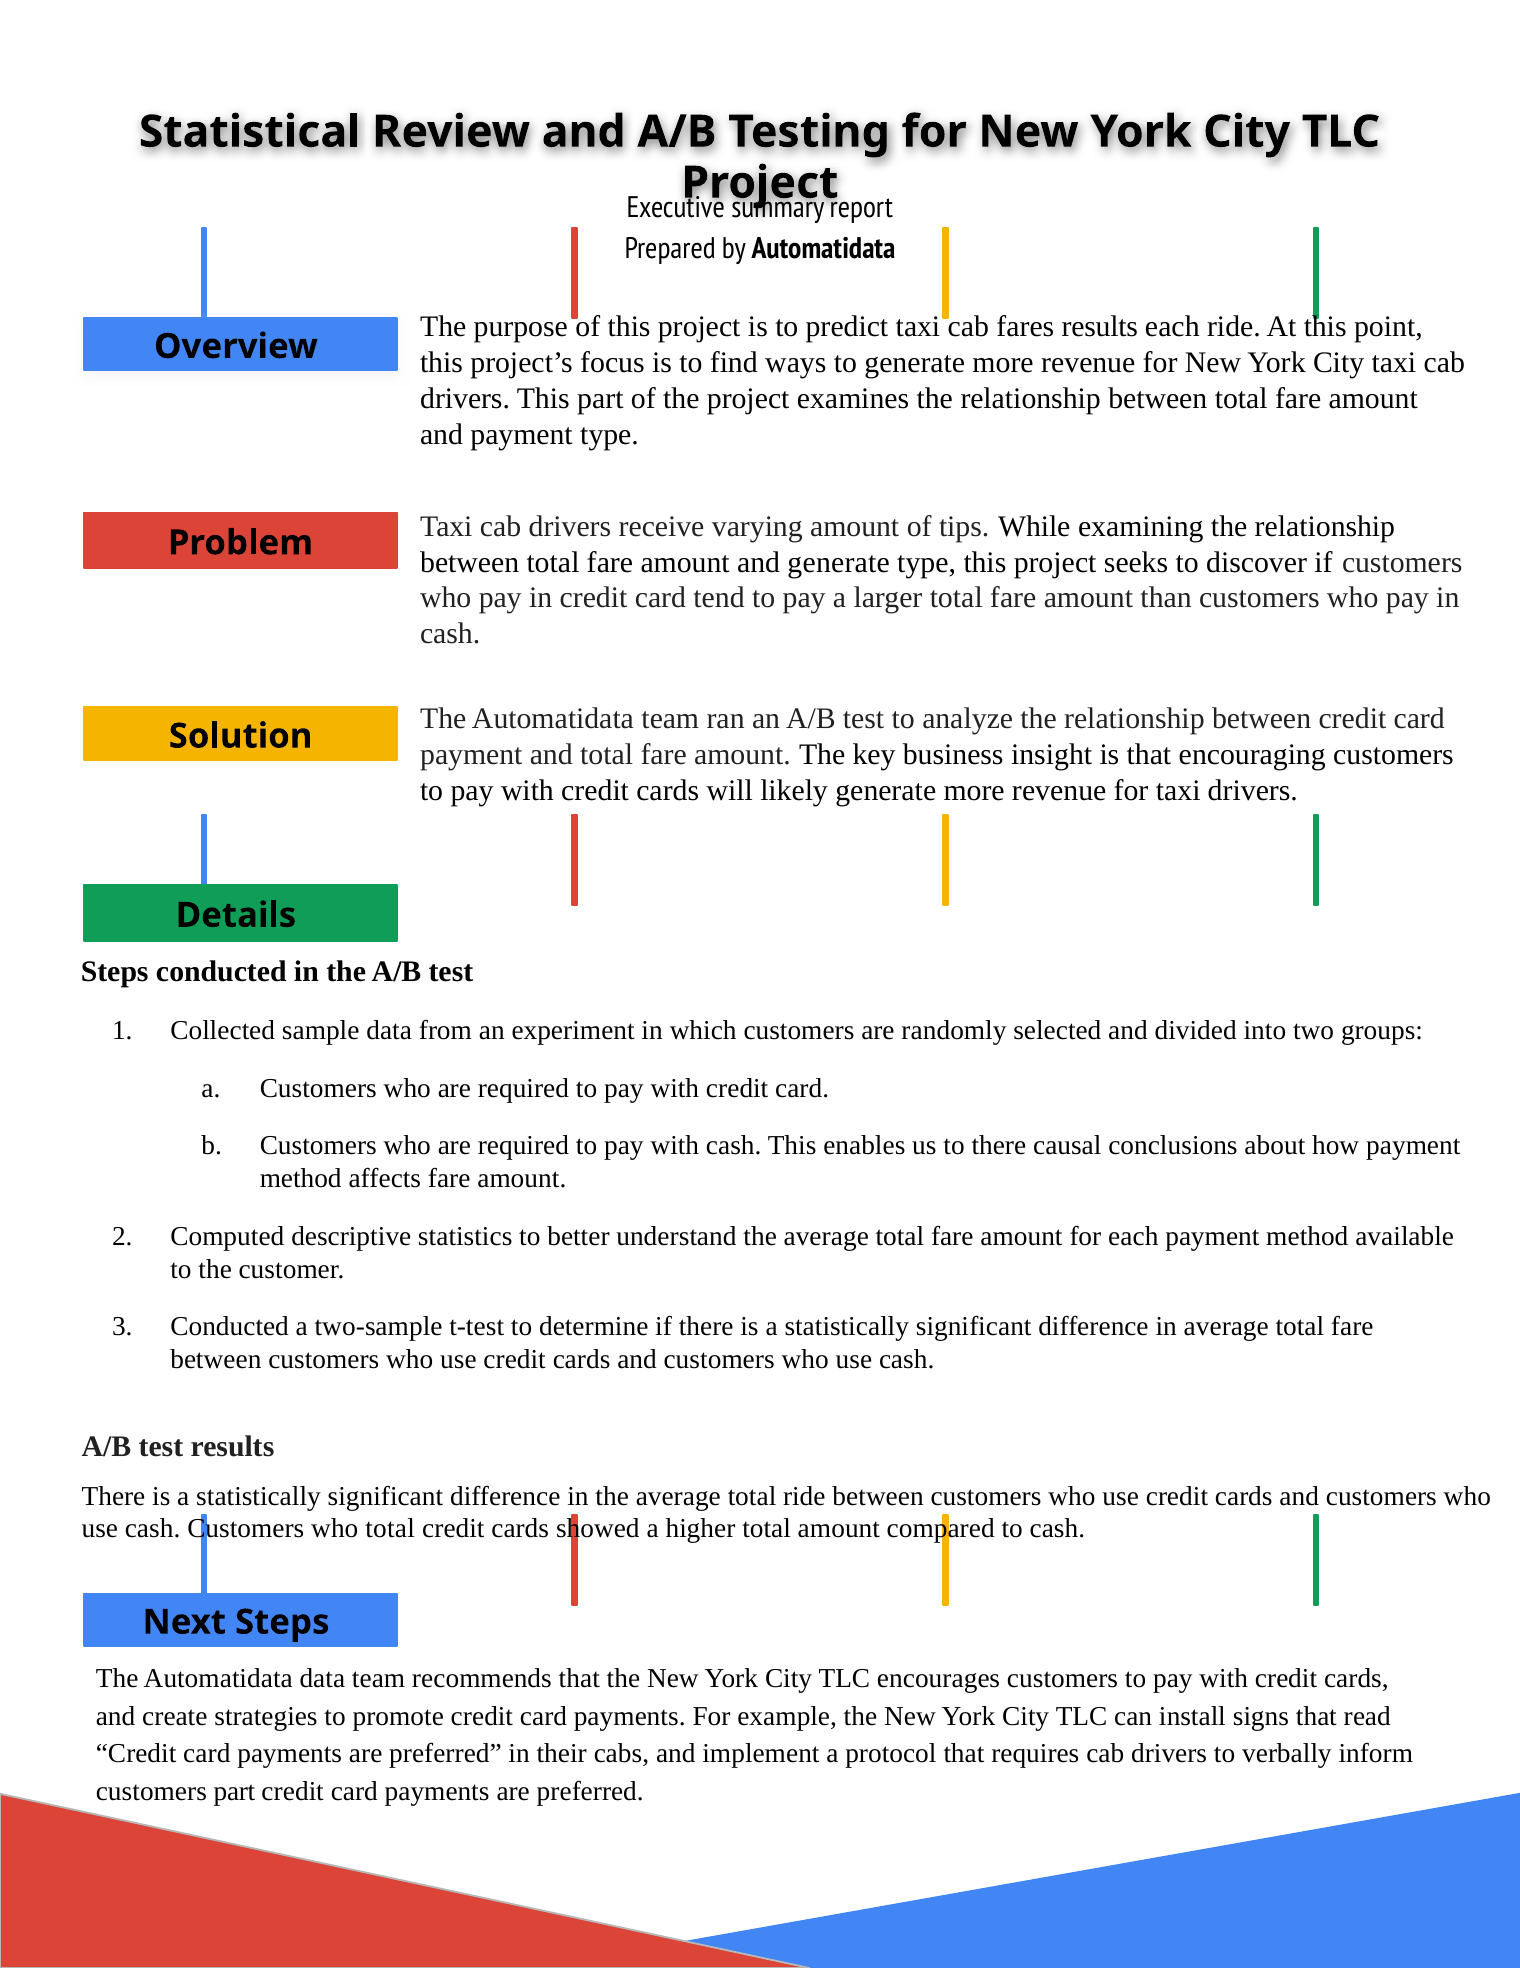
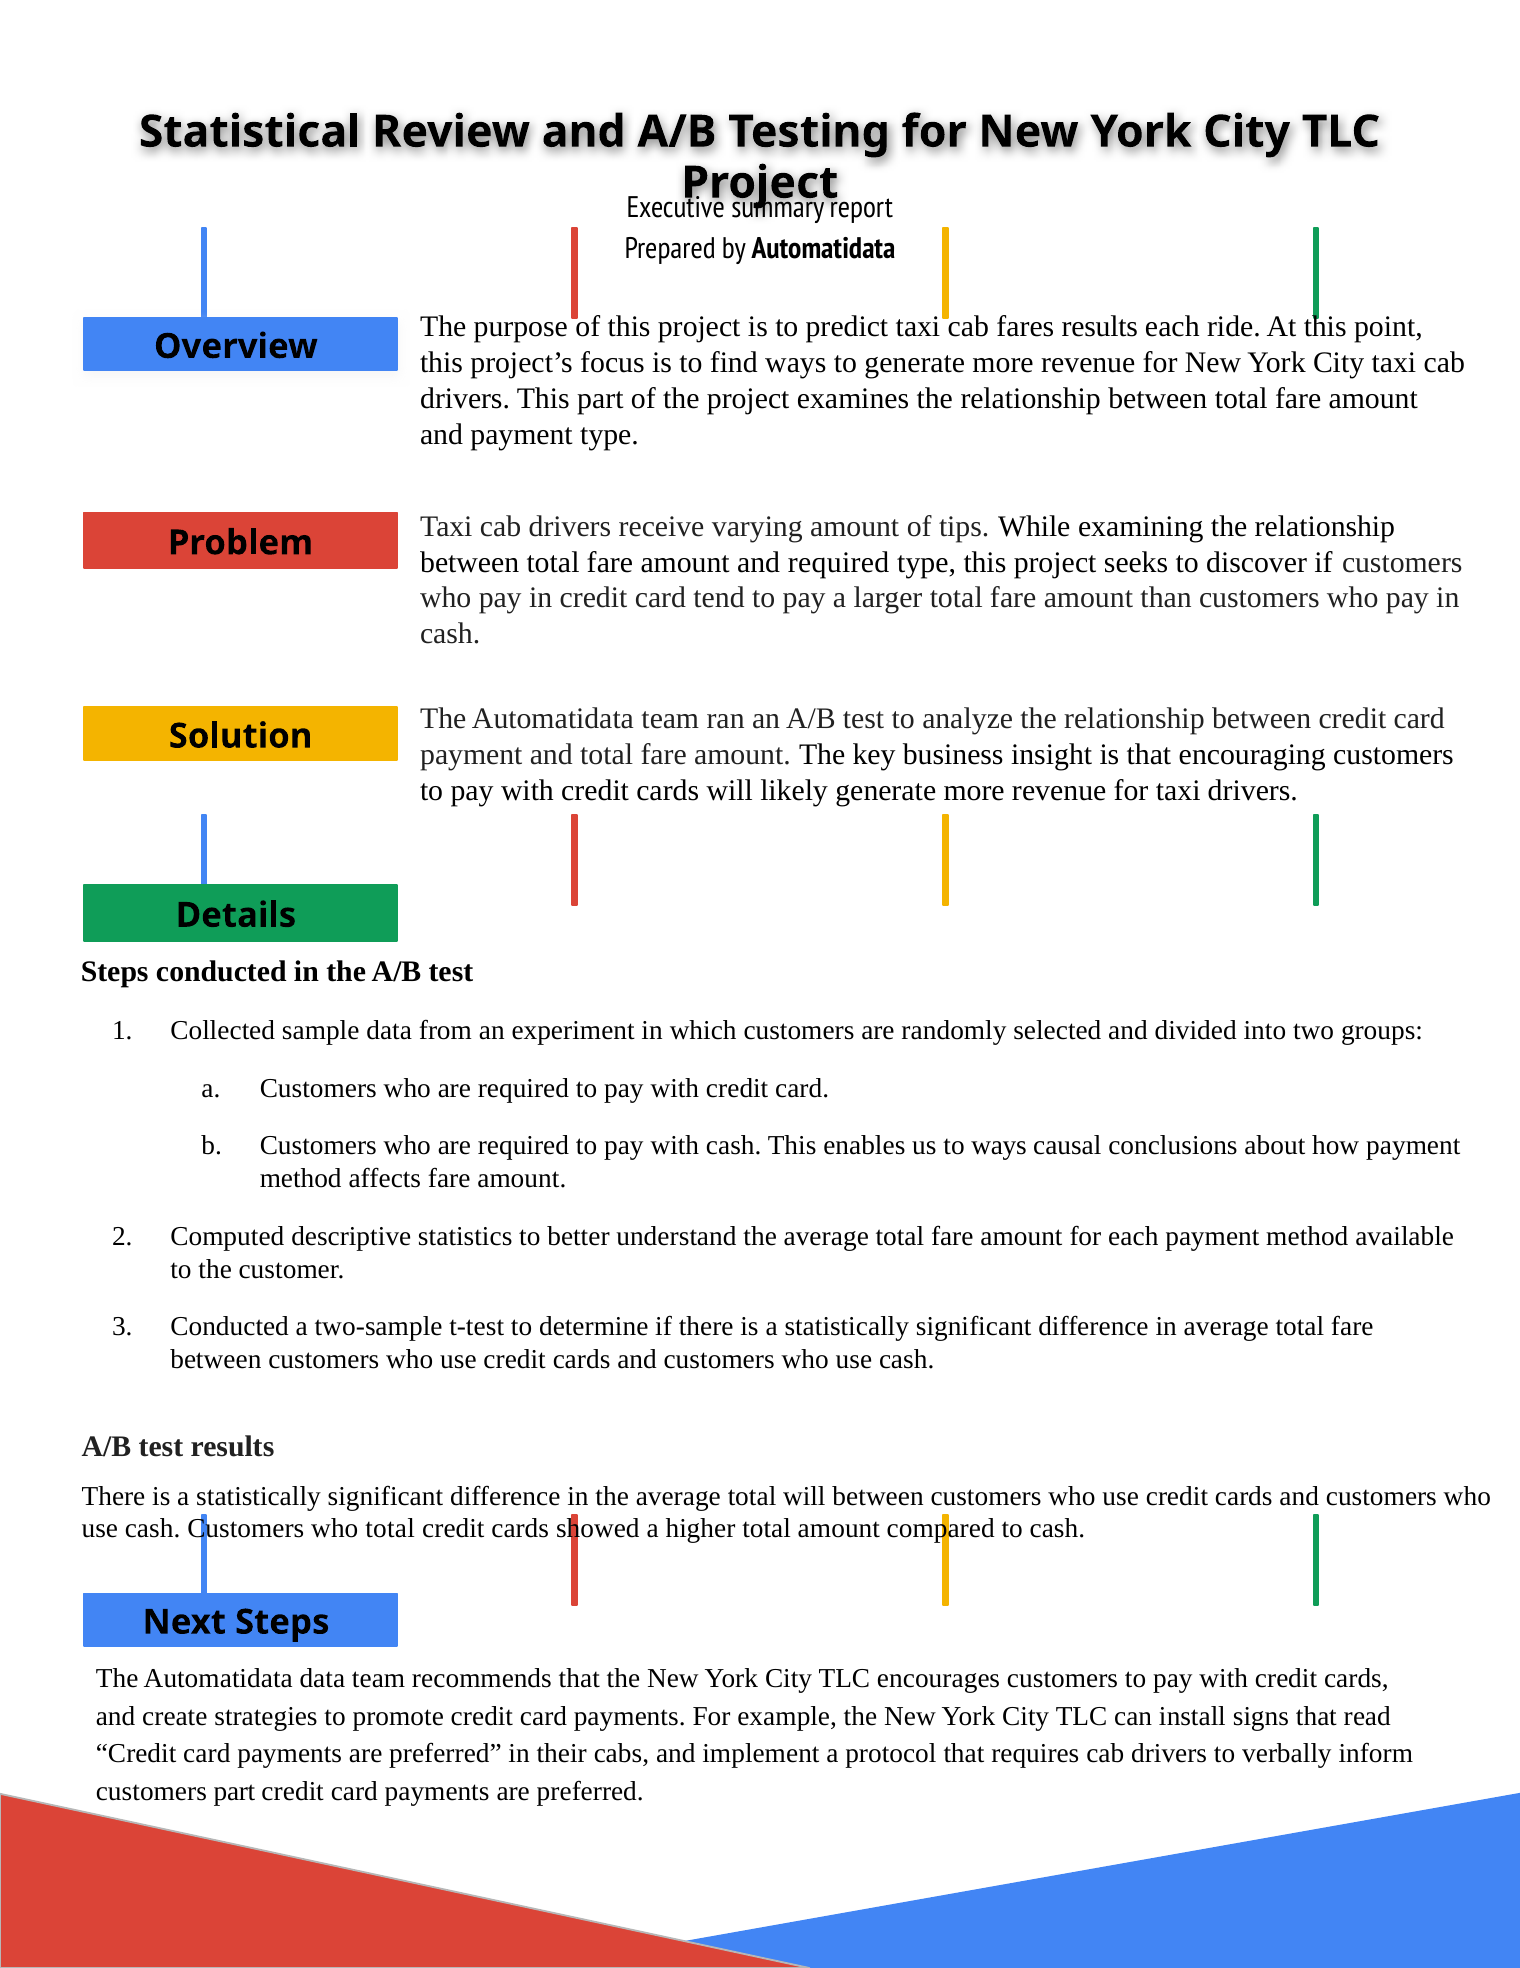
and generate: generate -> required
to there: there -> ways
total ride: ride -> will
